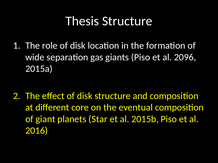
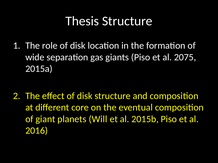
2096: 2096 -> 2075
Star: Star -> Will
